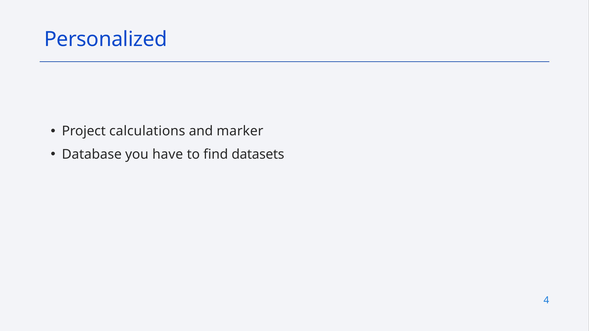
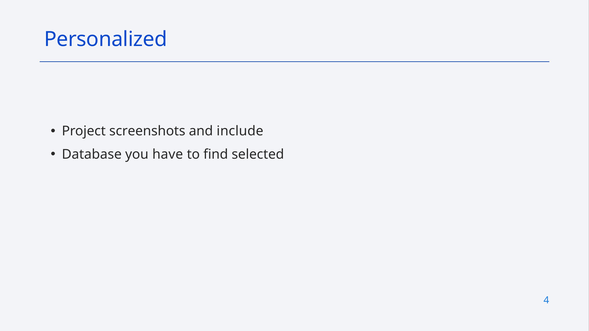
calculations: calculations -> screenshots
marker: marker -> include
datasets: datasets -> selected
